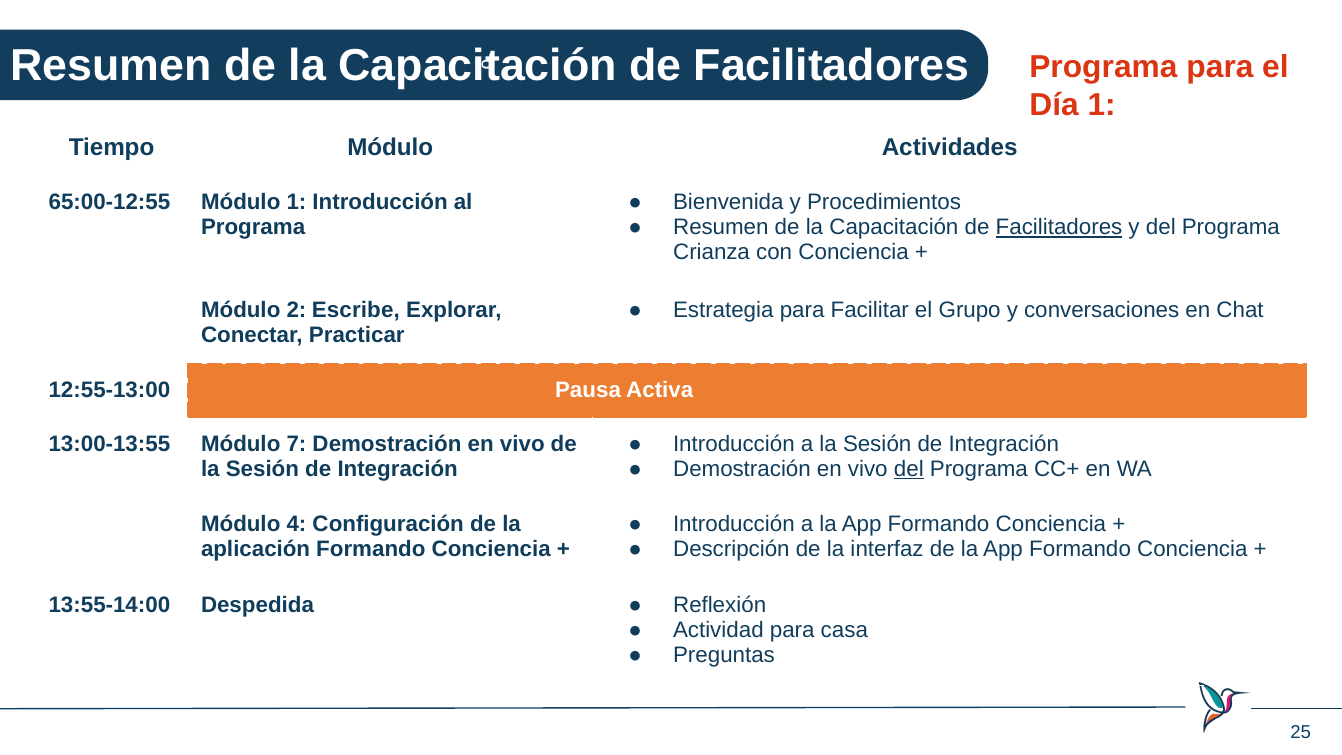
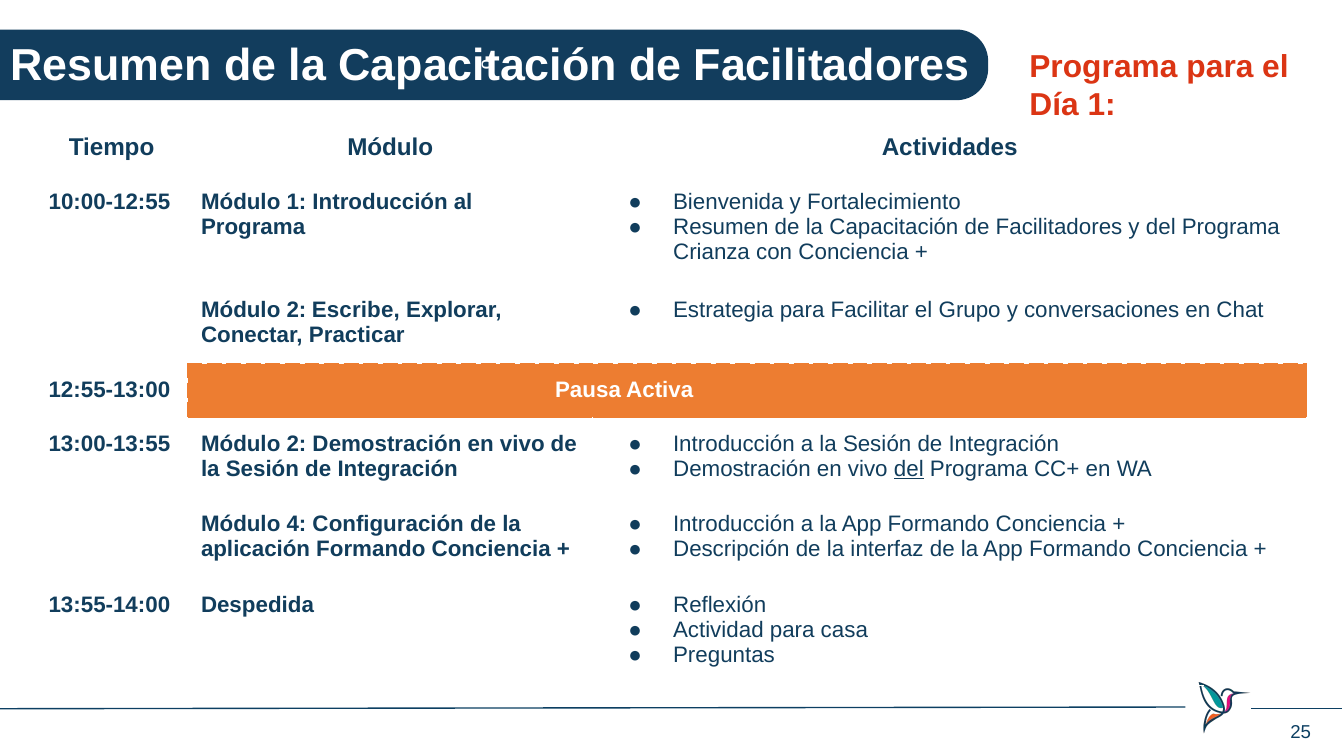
Procedimientos: Procedimientos -> Fortalecimiento
65:00-12:55: 65:00-12:55 -> 10:00-12:55
Facilitadores at (1059, 227) underline: present -> none
13:00-13:55 Módulo 7: 7 -> 2
